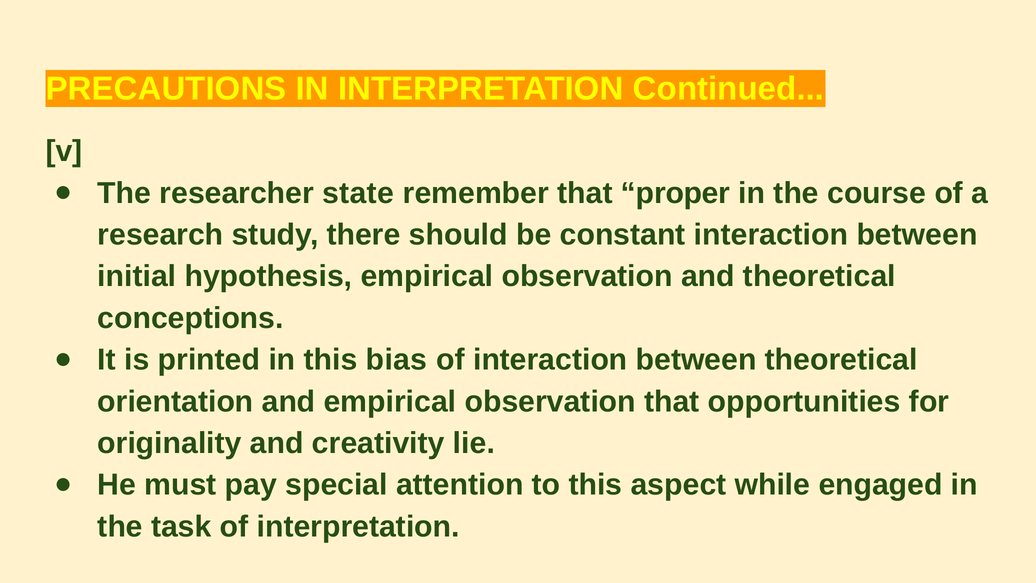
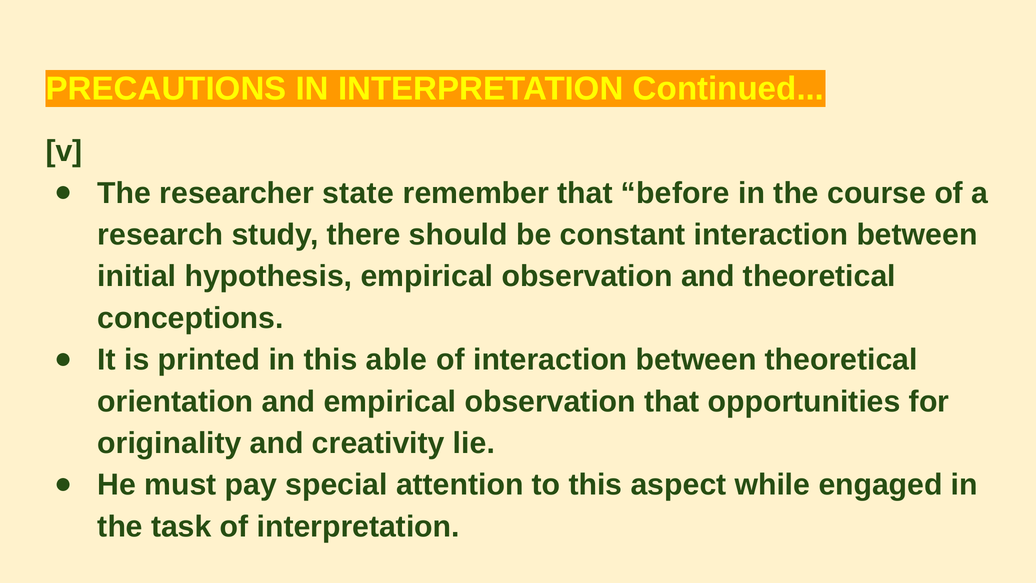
proper: proper -> before
bias: bias -> able
